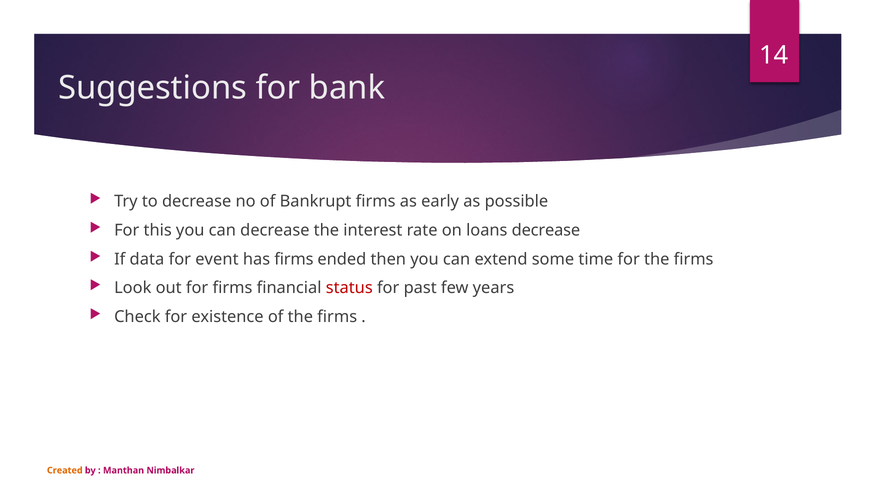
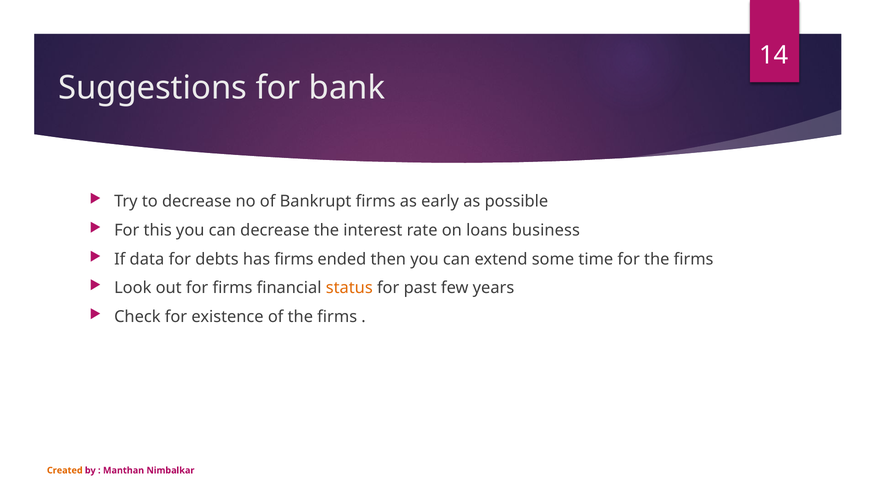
loans decrease: decrease -> business
event: event -> debts
status colour: red -> orange
